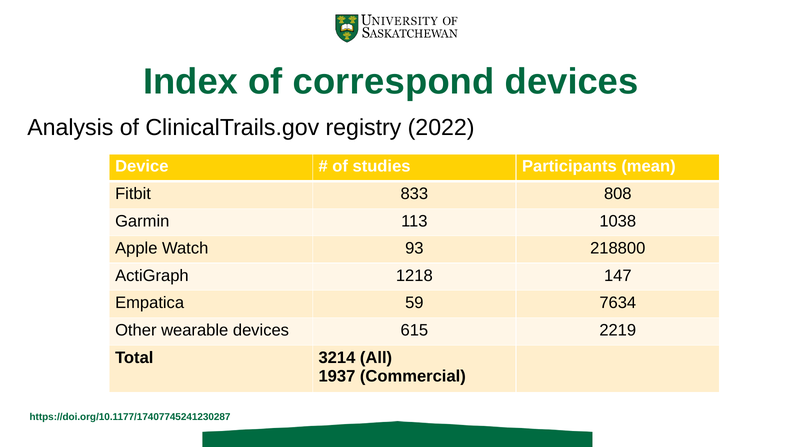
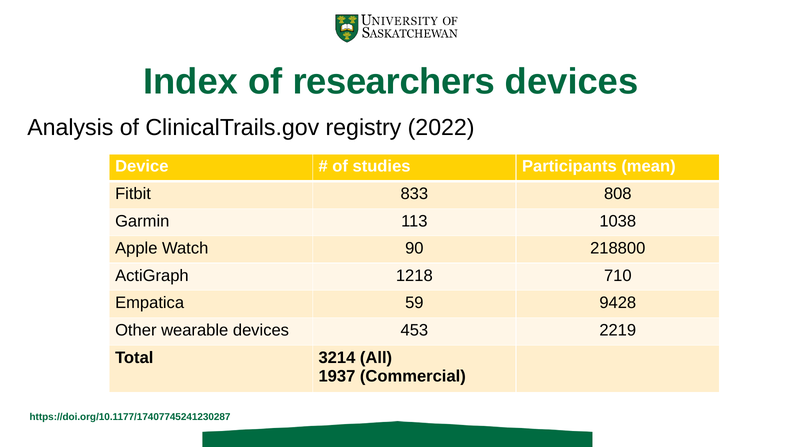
correspond: correspond -> researchers
93: 93 -> 90
147: 147 -> 710
7634: 7634 -> 9428
615: 615 -> 453
